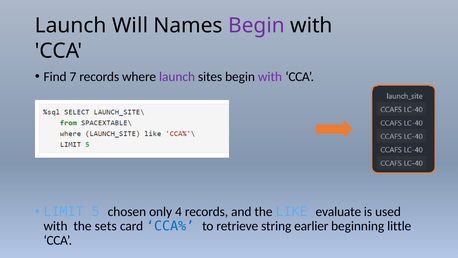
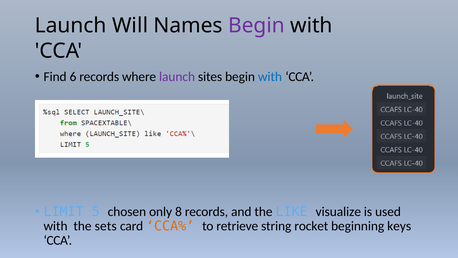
7: 7 -> 6
with at (270, 77) colour: purple -> blue
4: 4 -> 8
evaluate: evaluate -> visualize
CCA% colour: blue -> orange
earlier: earlier -> rocket
little: little -> keys
